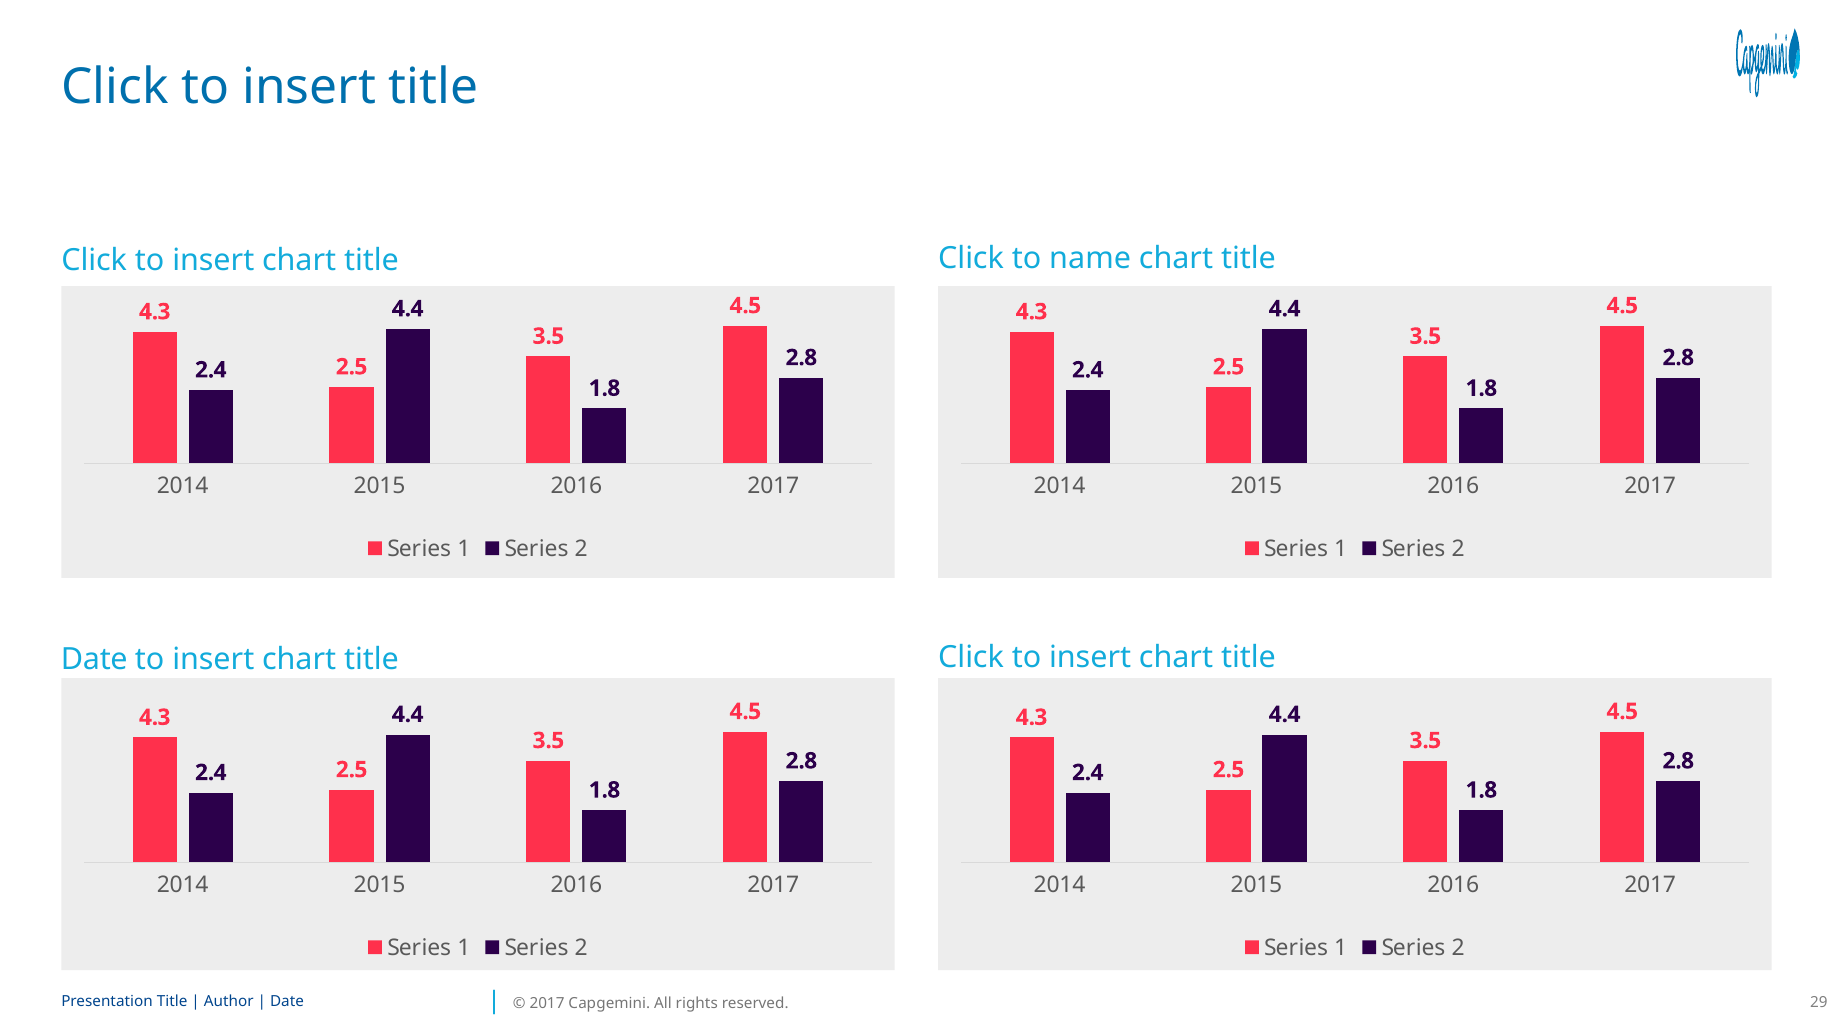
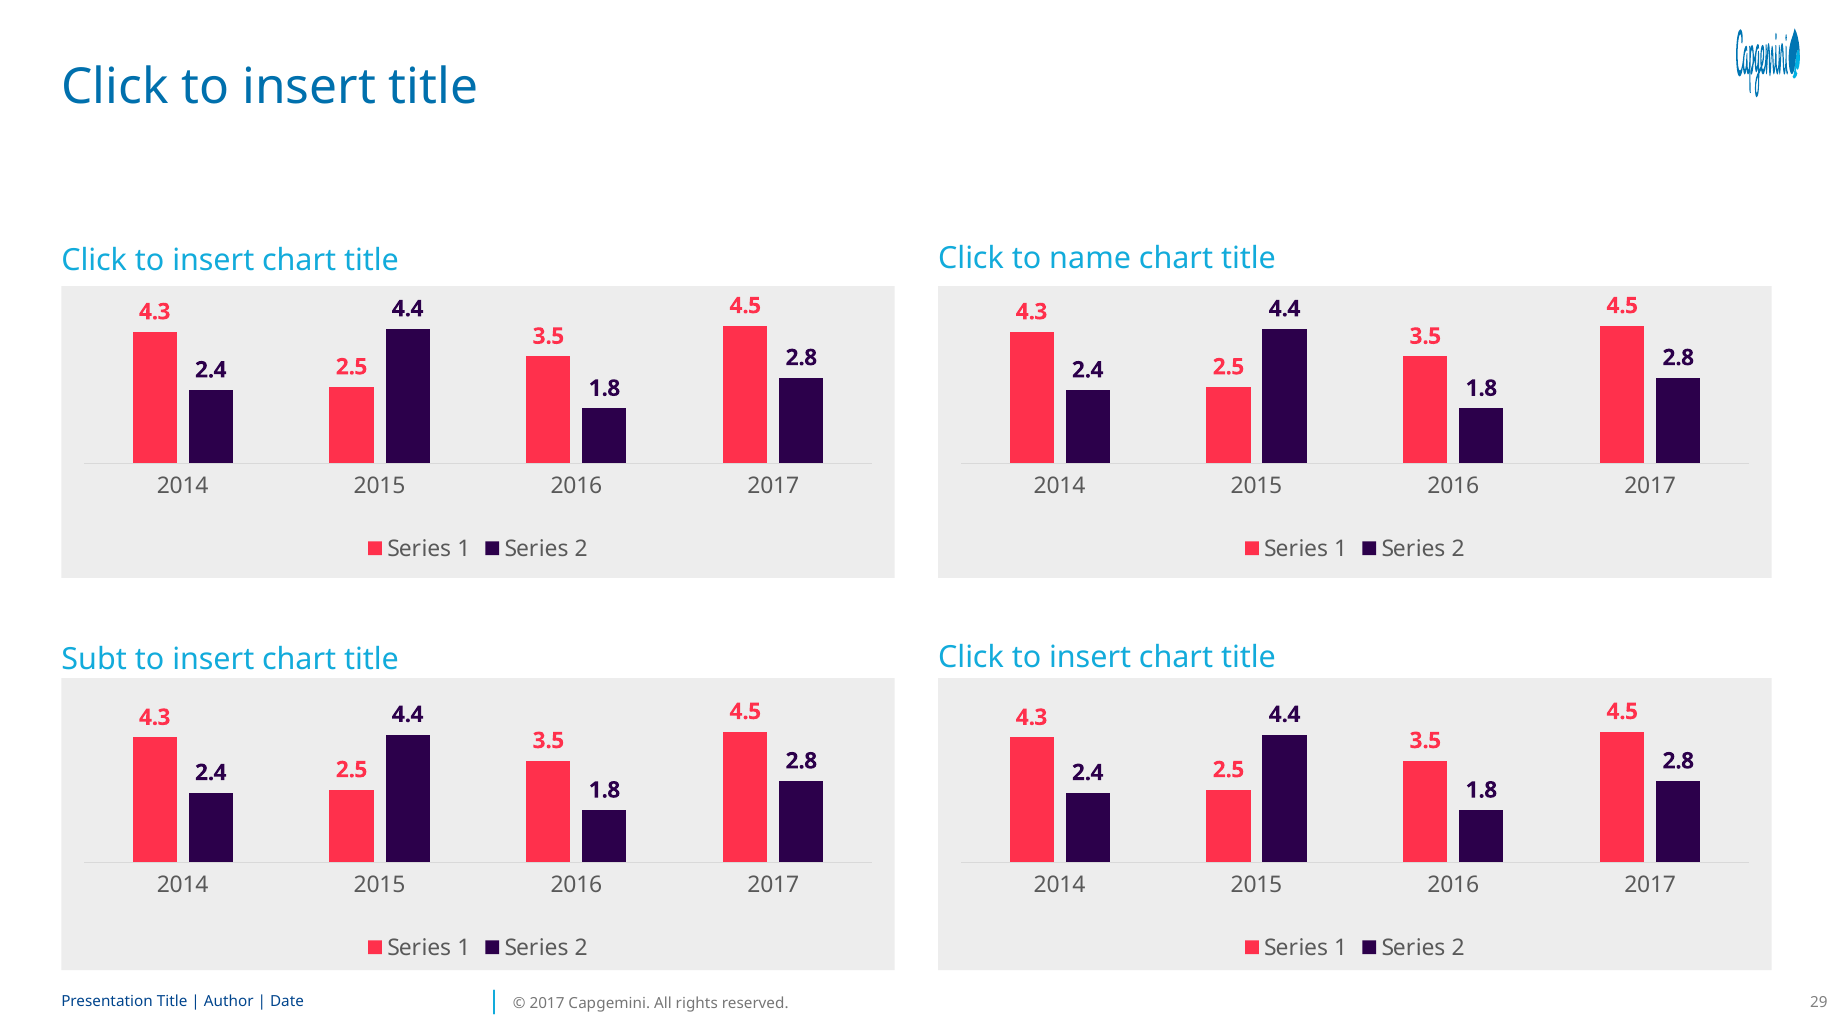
Date at (94, 659): Date -> Subt
